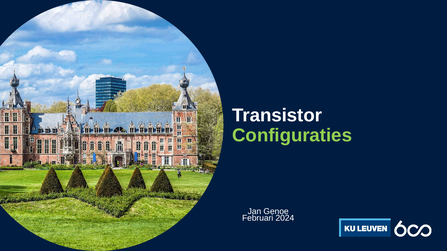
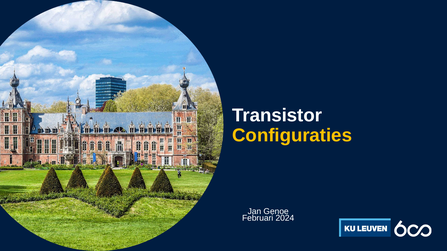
Configuraties colour: light green -> yellow
